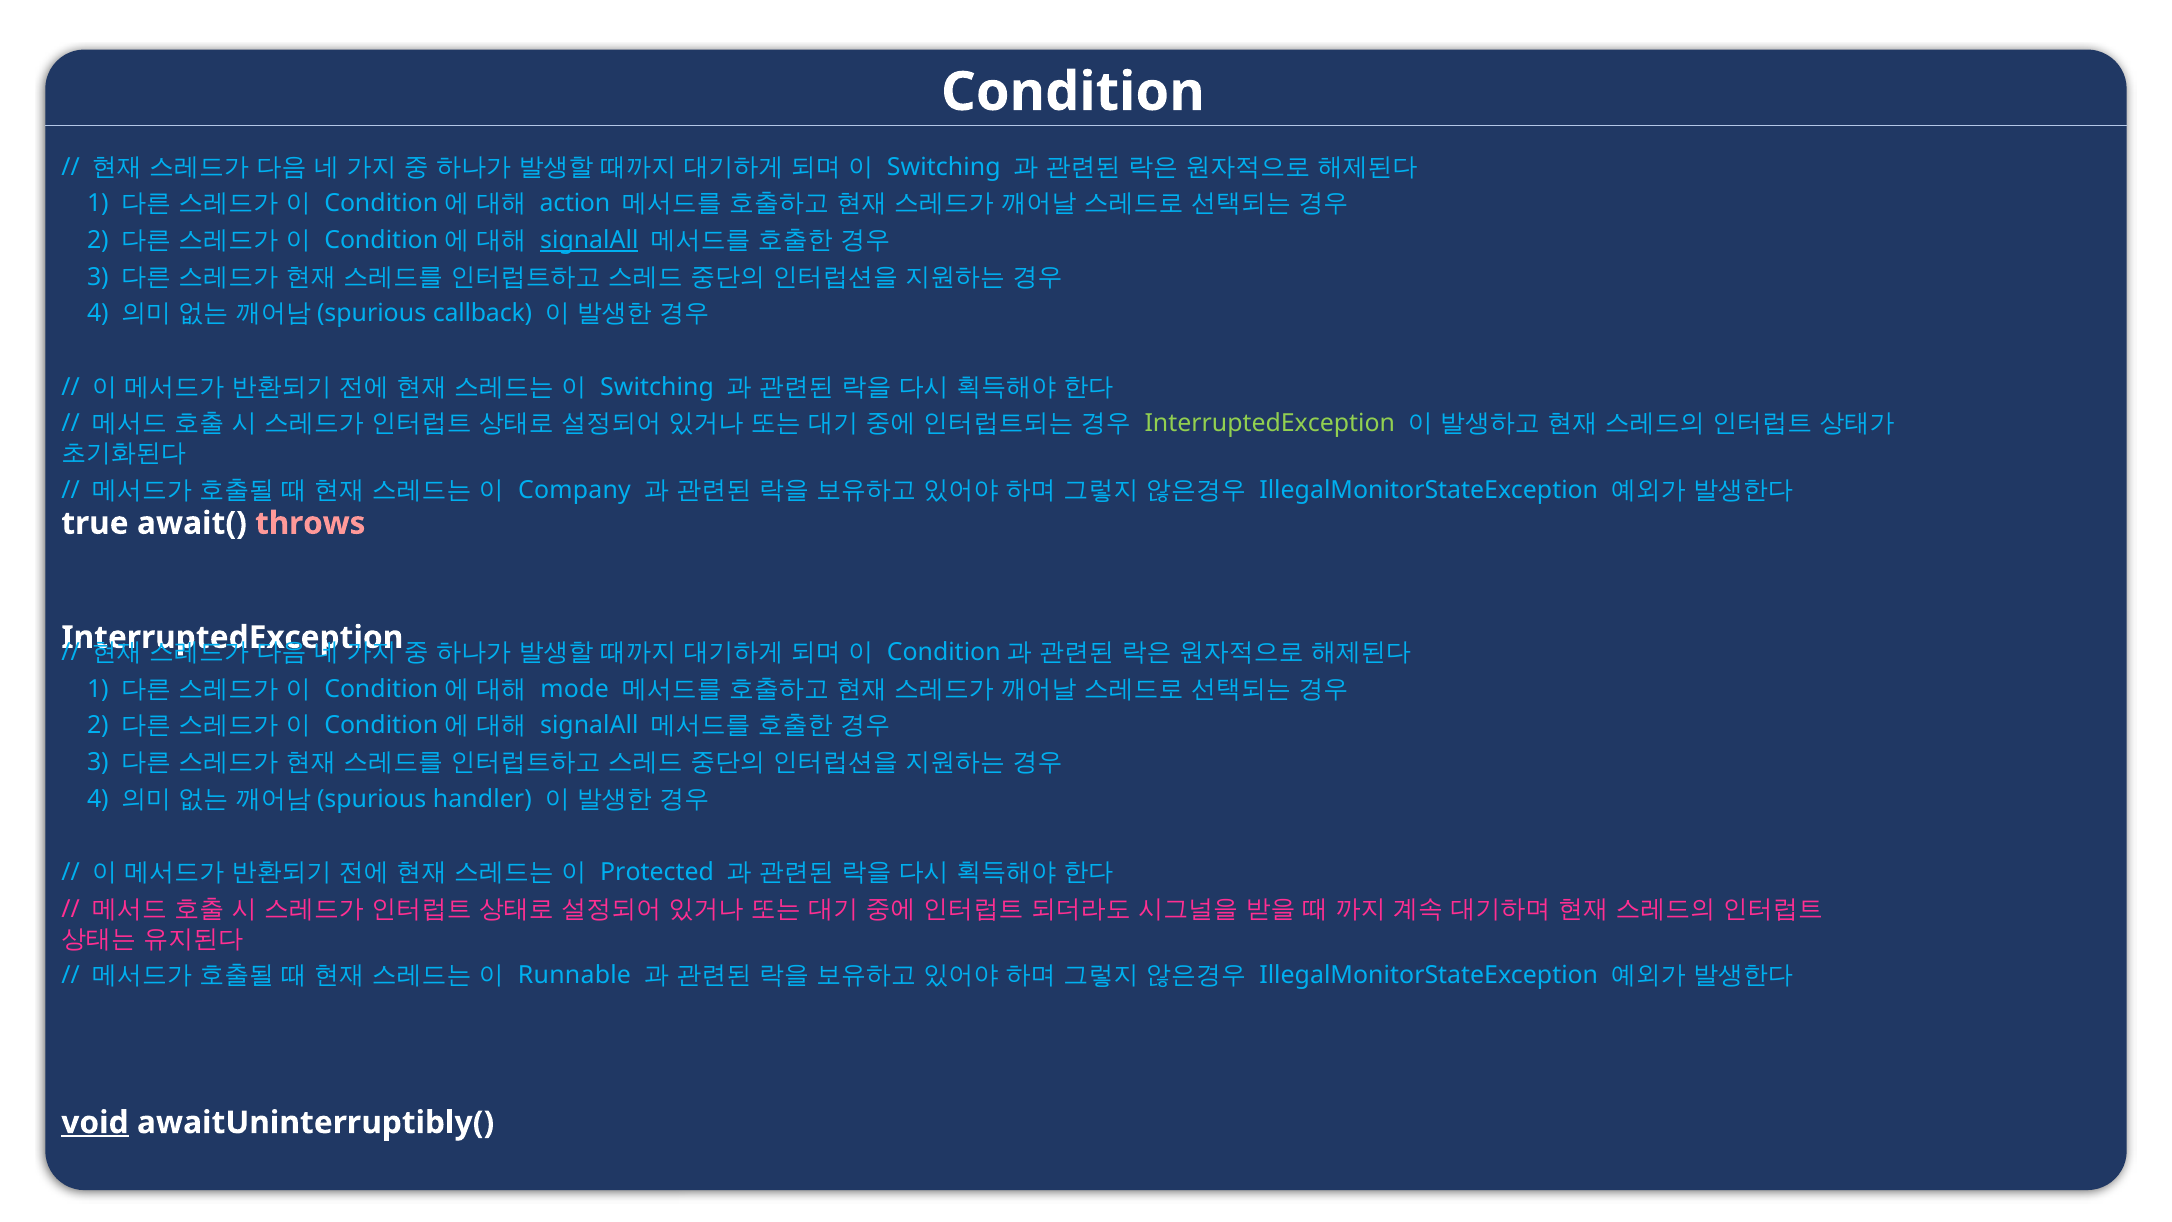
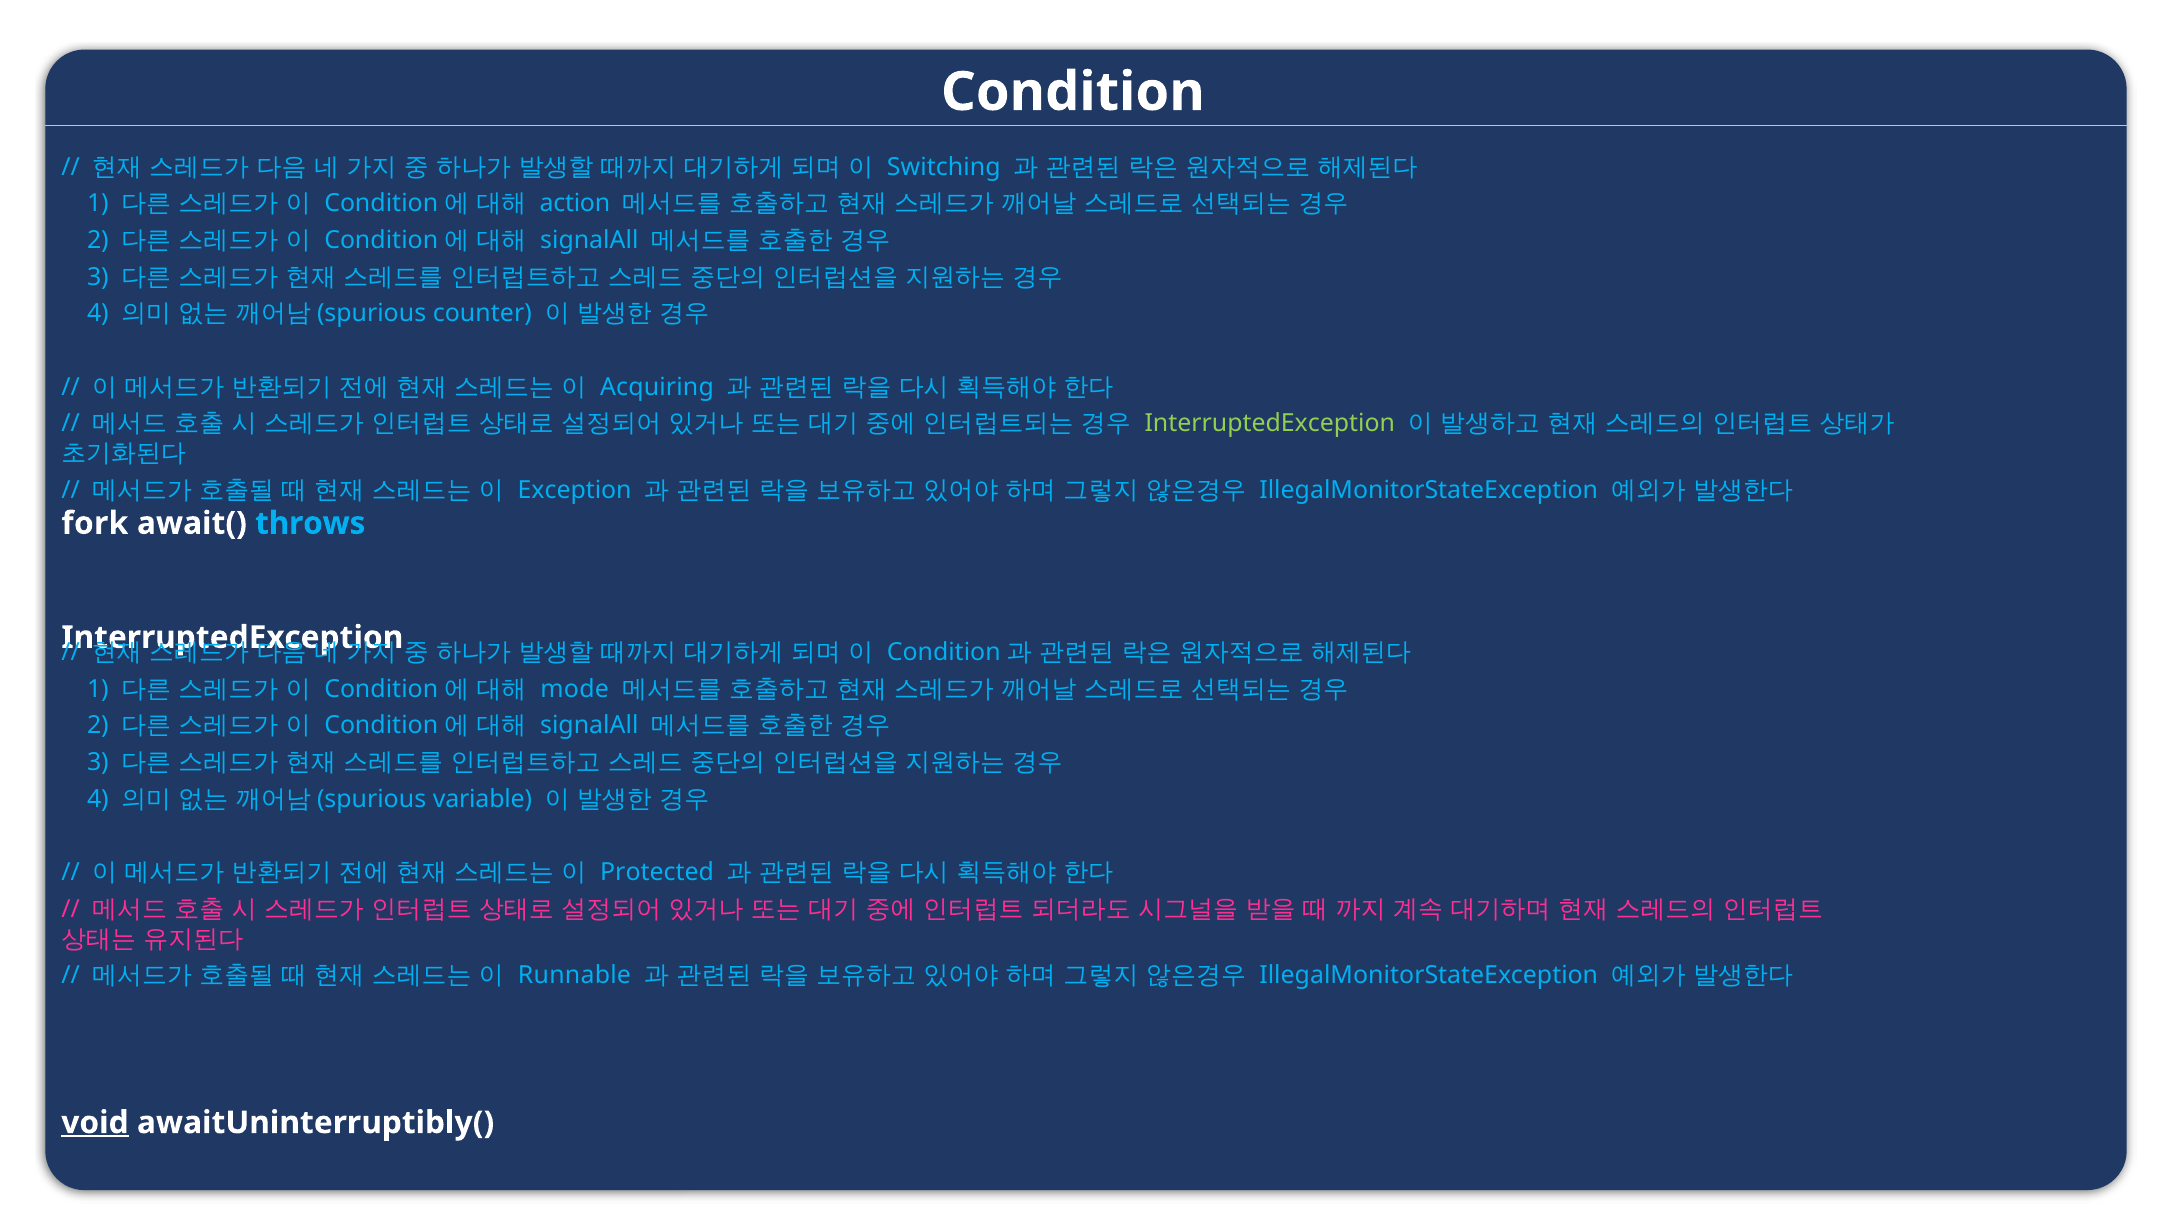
signalAll at (589, 240) underline: present -> none
callback: callback -> counter
Switching at (657, 387): Switching -> Acquiring
Company: Company -> Exception
true: true -> fork
throws colour: pink -> light blue
handler: handler -> variable
